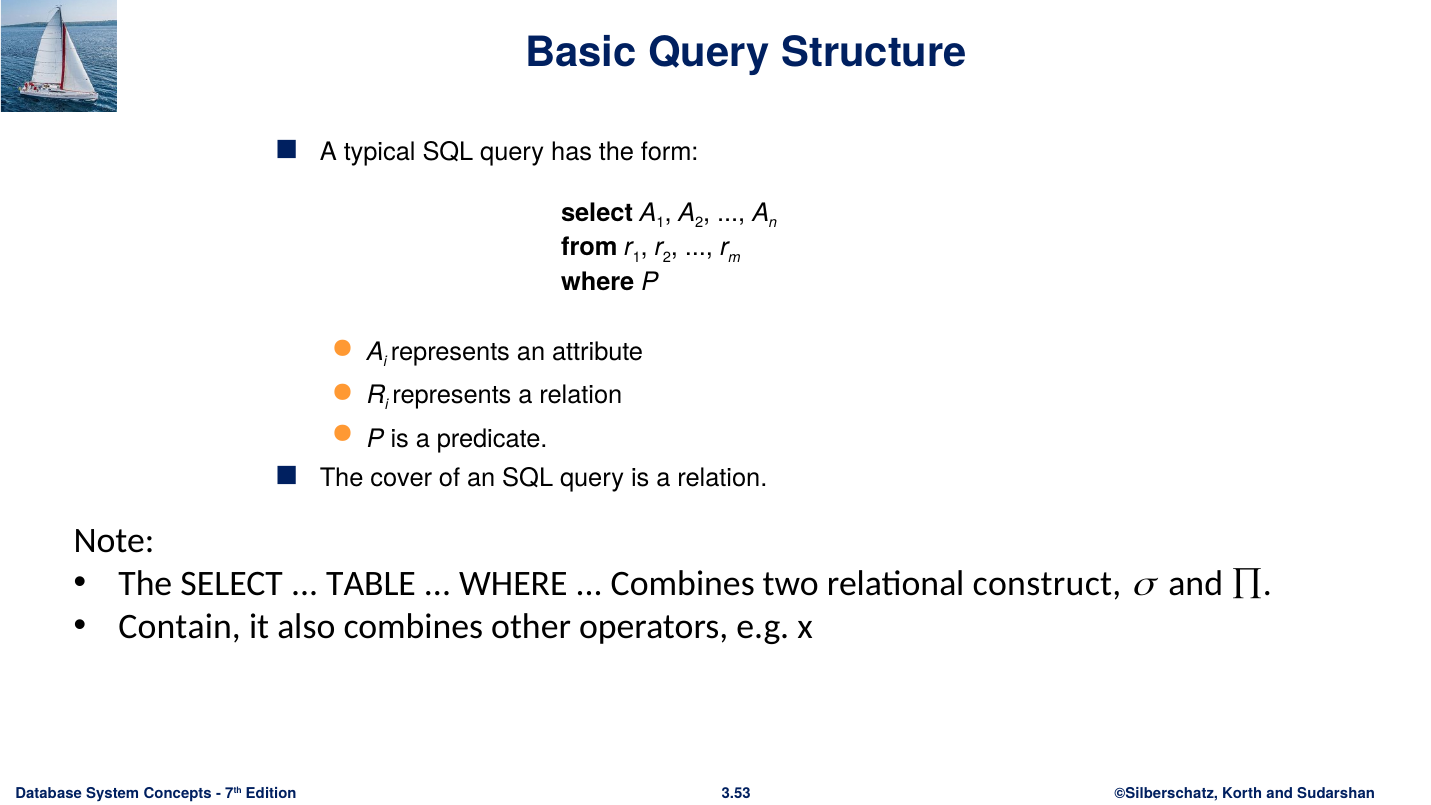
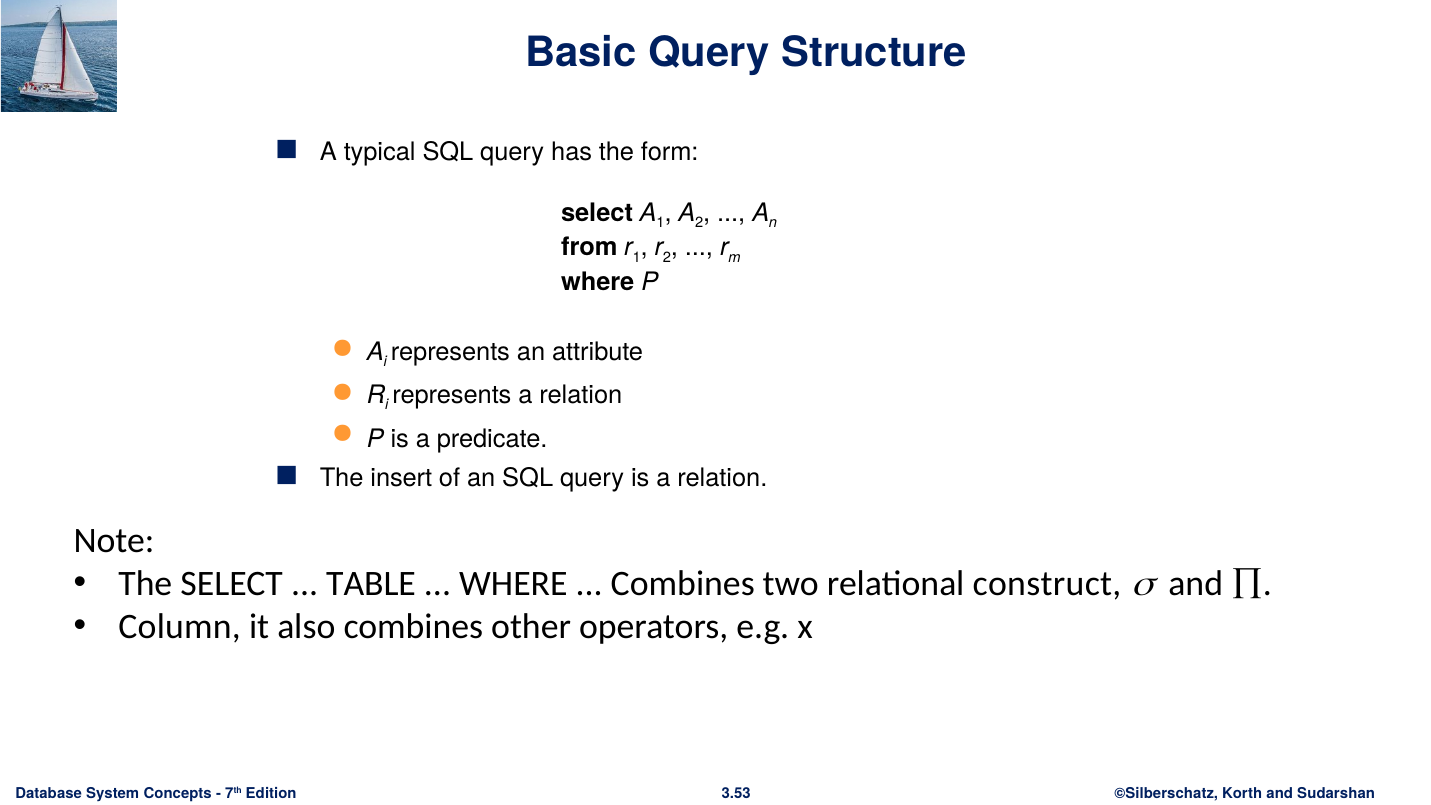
cover: cover -> insert
Contain: Contain -> Column
